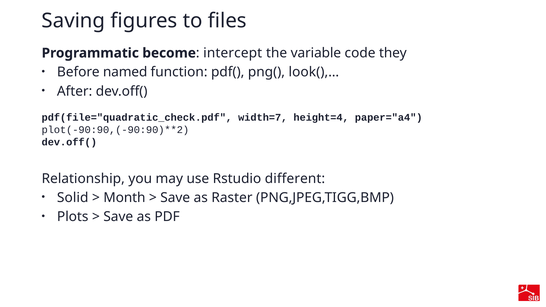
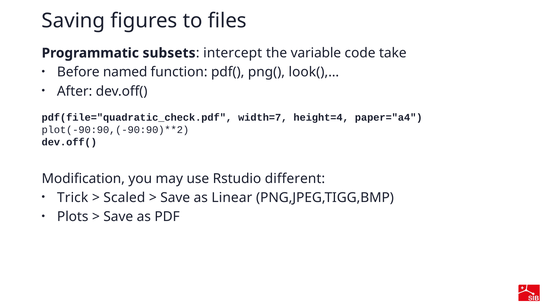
become: become -> subsets
they: they -> take
Relationship: Relationship -> Modification
Solid: Solid -> Trick
Month: Month -> Scaled
Raster: Raster -> Linear
